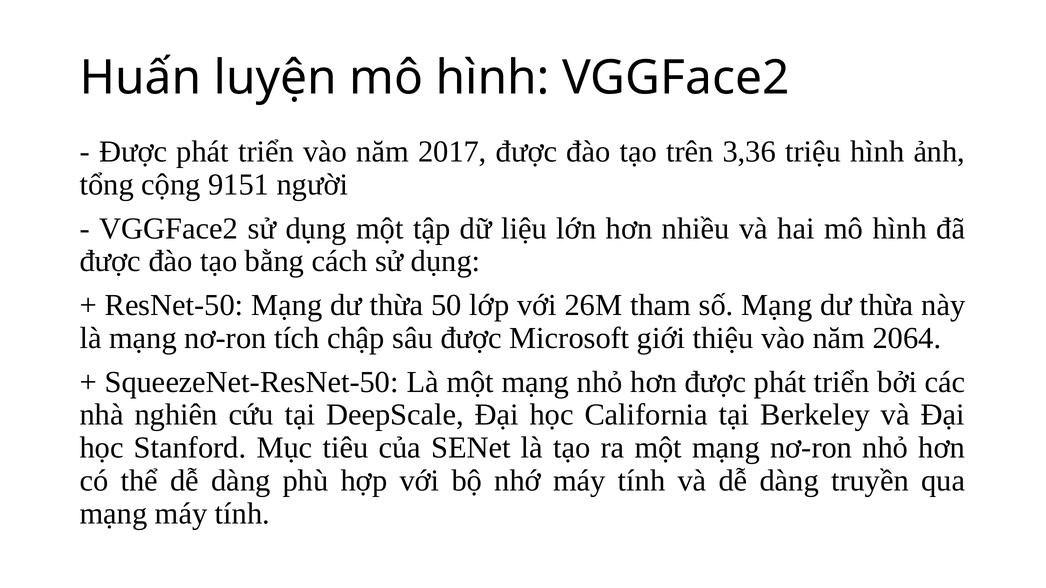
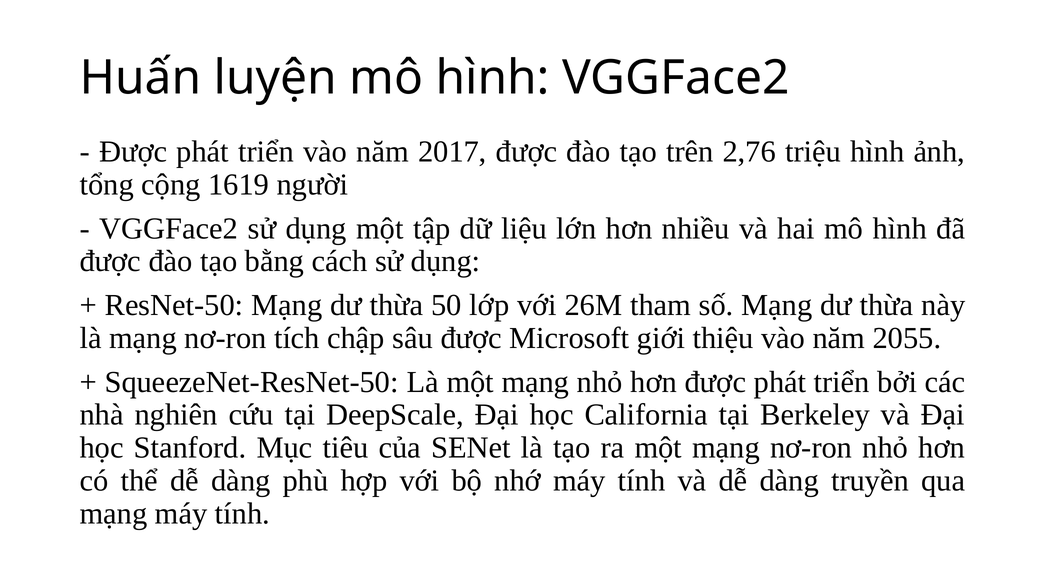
3,36: 3,36 -> 2,76
9151: 9151 -> 1619
2064: 2064 -> 2055
